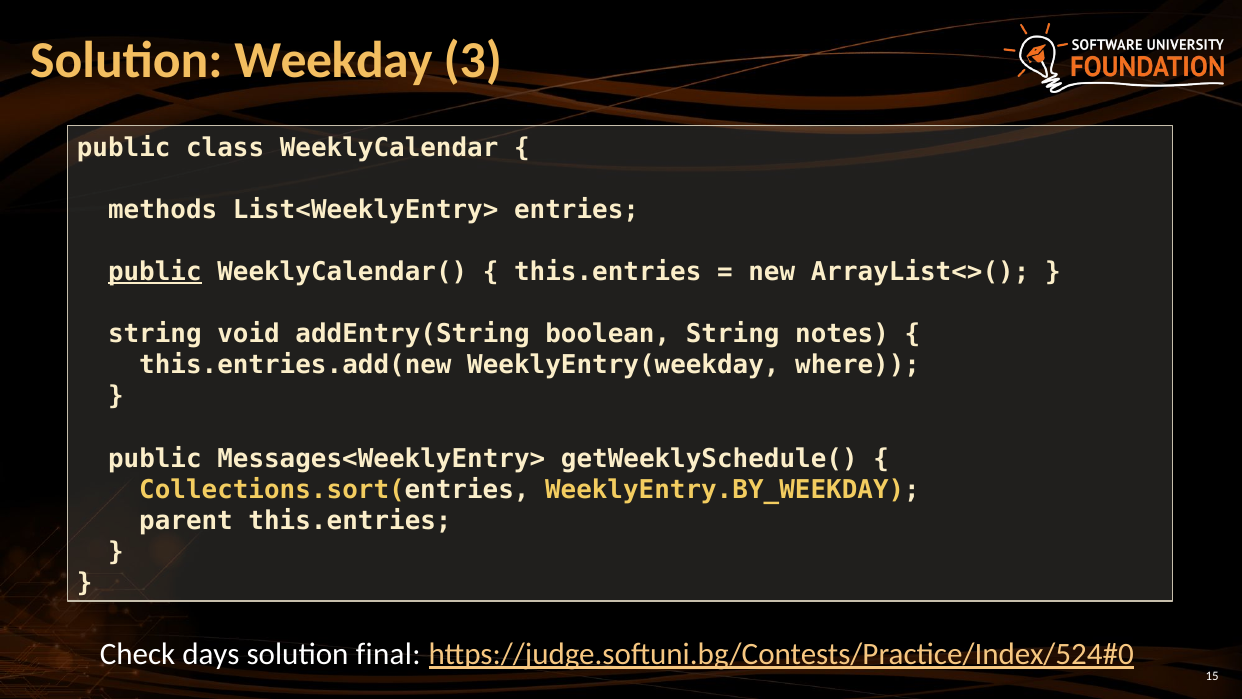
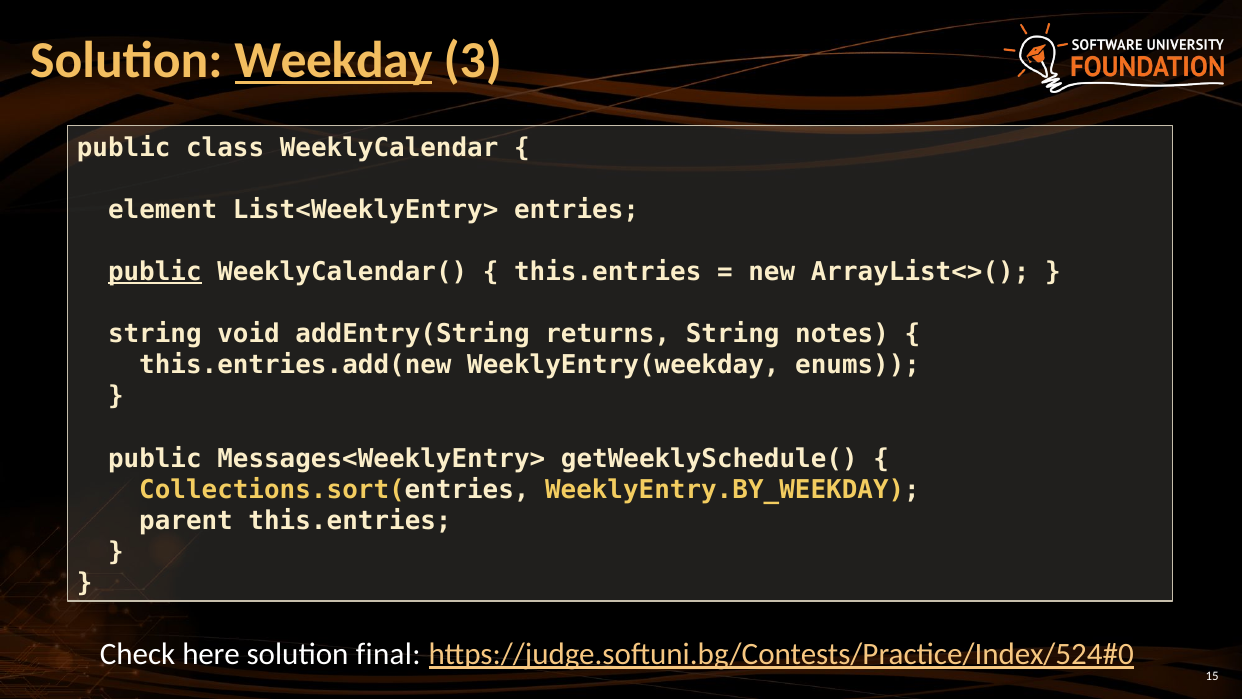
Weekday underline: none -> present
methods: methods -> element
boolean: boolean -> returns
where: where -> enums
days: days -> here
